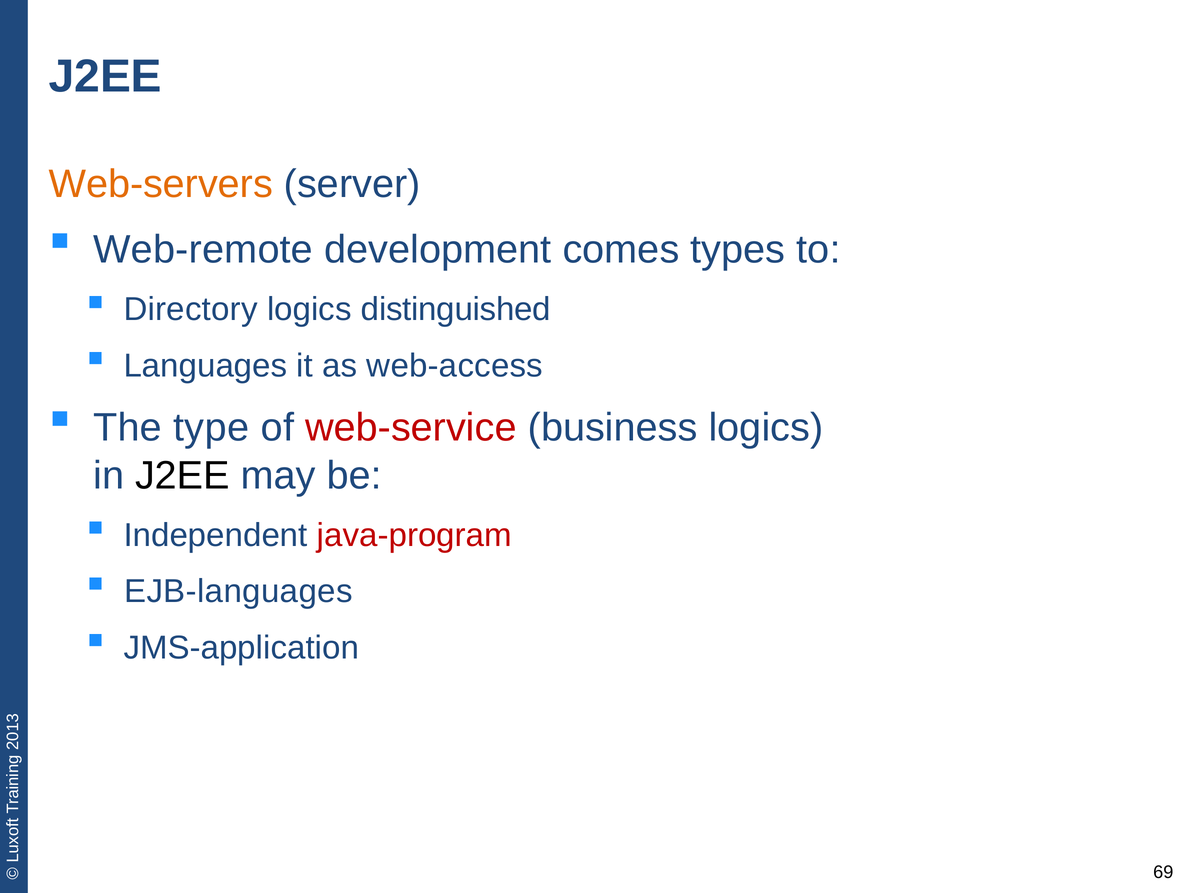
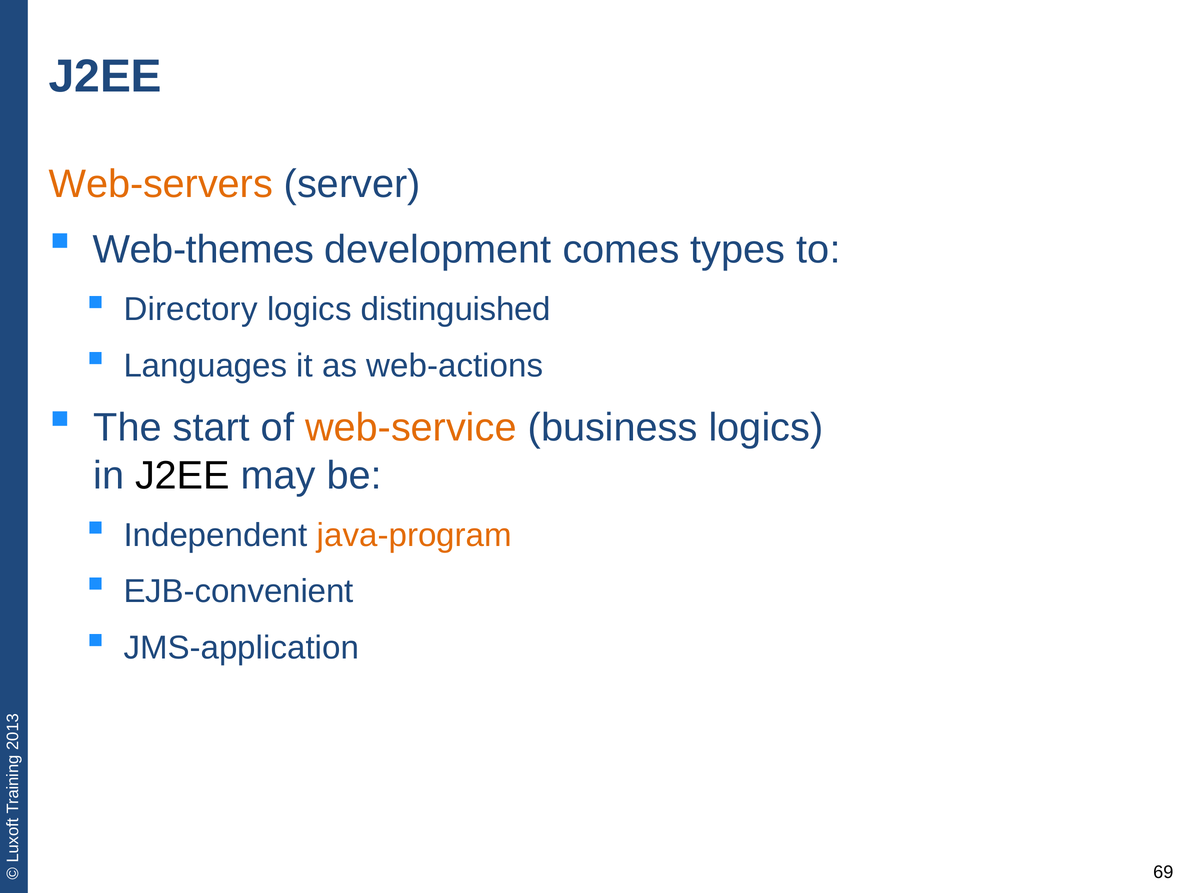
Web-remote: Web-remote -> Web-themes
web-access: web-access -> web-actions
type: type -> start
web-service colour: red -> orange
java-program colour: red -> orange
EJB-languages: EJB-languages -> EJB-convenient
